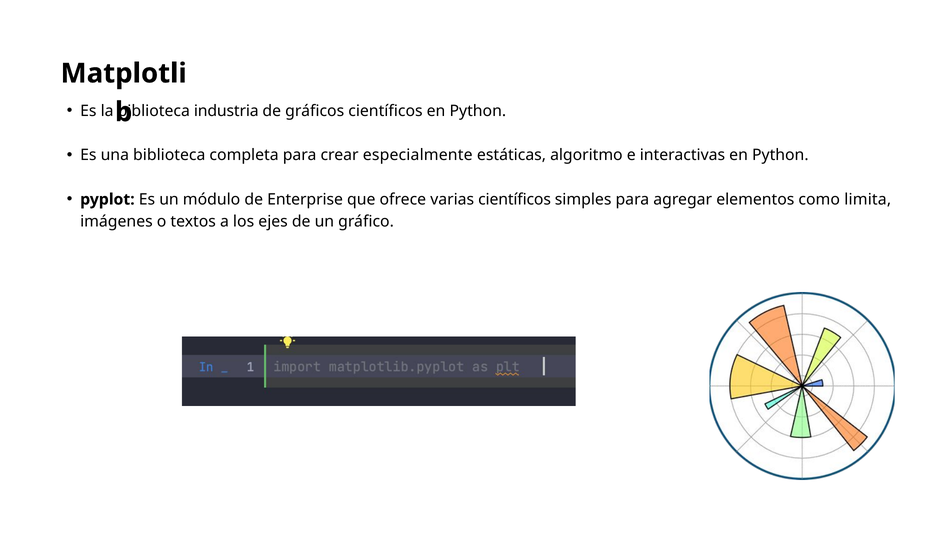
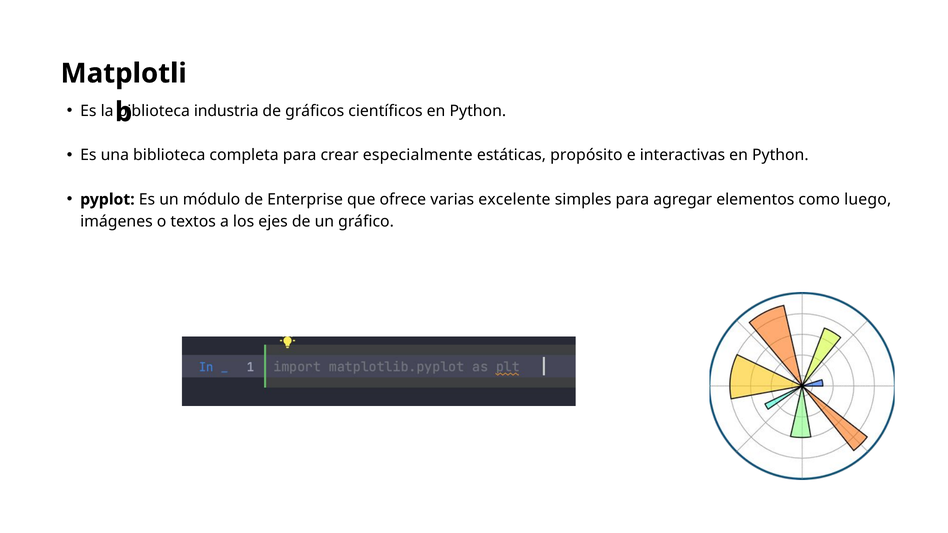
algoritmo: algoritmo -> propósito
varias científicos: científicos -> excelente
limita: limita -> luego
